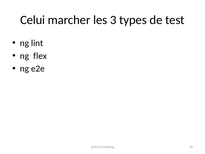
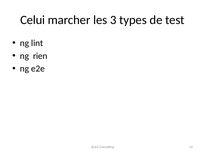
flex: flex -> rien
